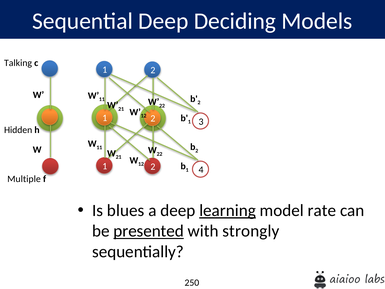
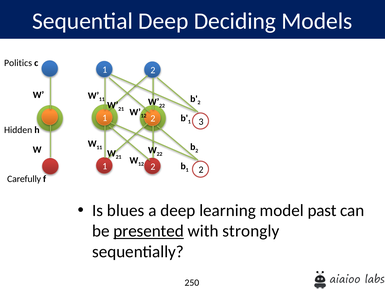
Talking: Talking -> Politics
4 at (201, 170): 4 -> 2
Multiple: Multiple -> Carefully
learning underline: present -> none
rate: rate -> past
